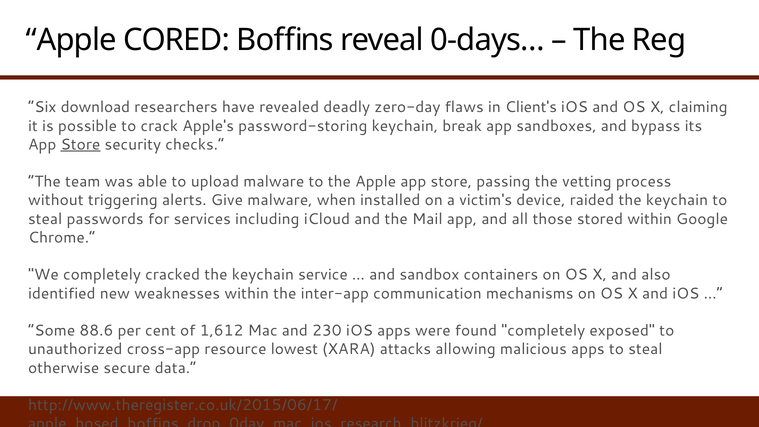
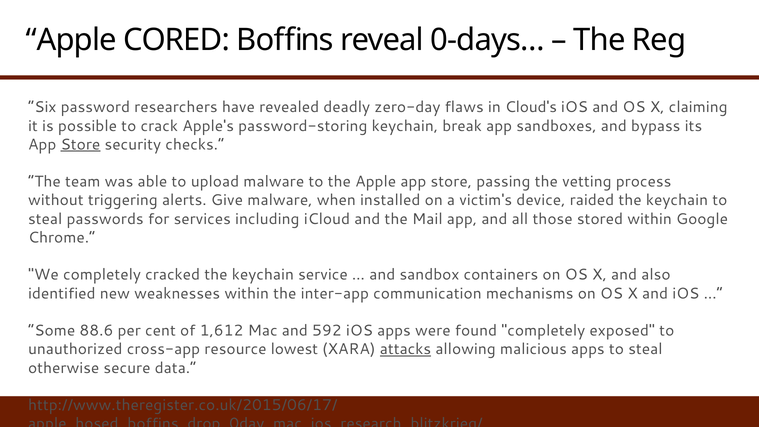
download: download -> password
Client's: Client's -> Cloud's
230: 230 -> 592
attacks underline: none -> present
